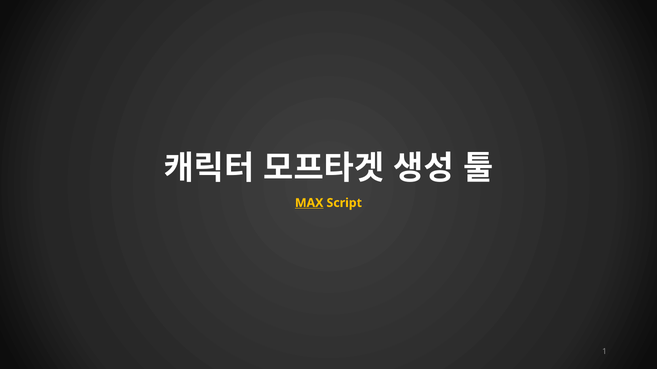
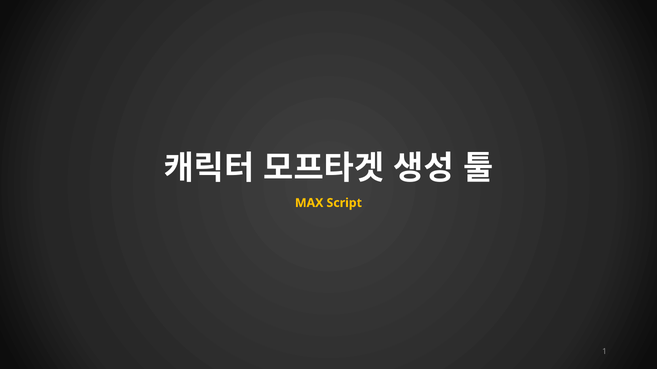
MAX underline: present -> none
